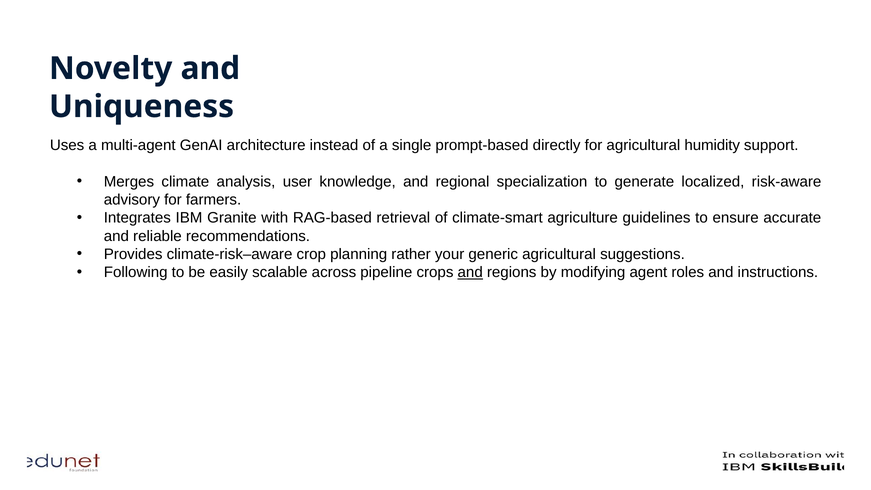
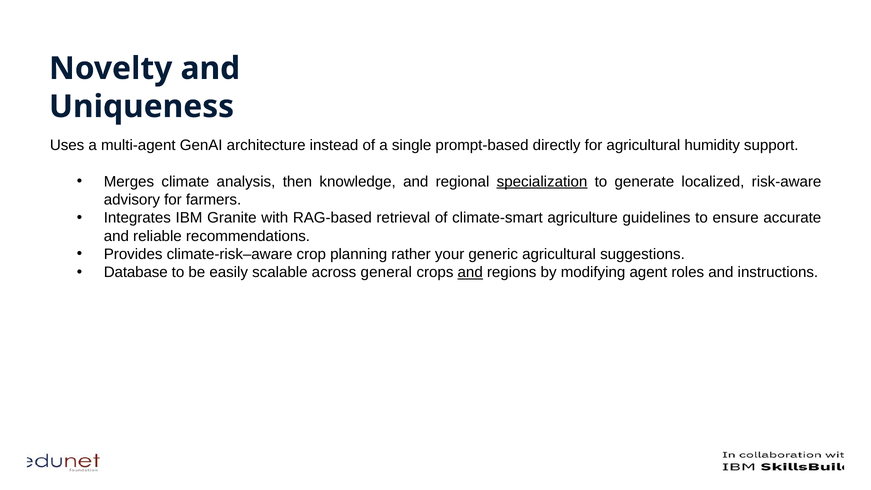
user: user -> then
specialization underline: none -> present
Following: Following -> Database
pipeline: pipeline -> general
